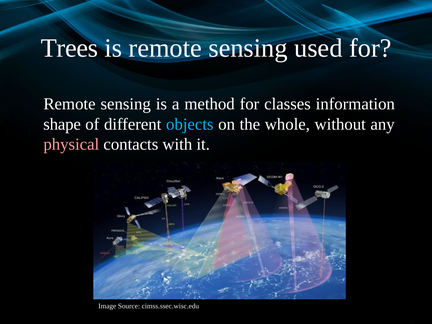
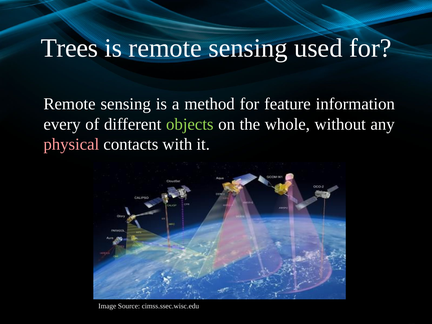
classes: classes -> feature
shape: shape -> every
objects colour: light blue -> light green
